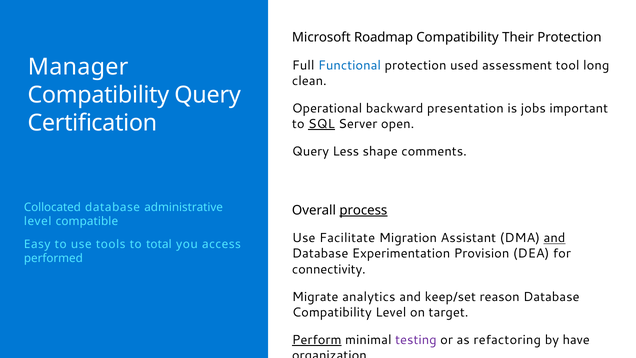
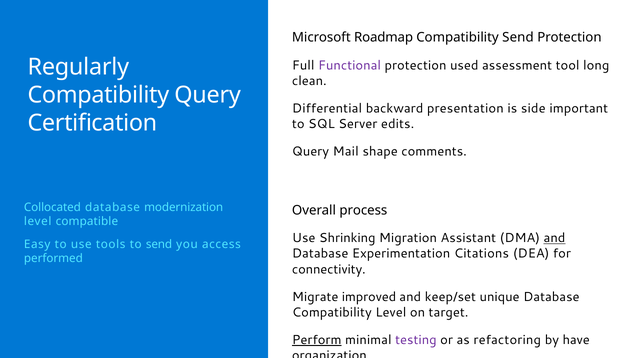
Compatibility Their: Their -> Send
Functional colour: blue -> purple
Manager: Manager -> Regularly
Operational: Operational -> Differential
jobs: jobs -> side
SQL underline: present -> none
open: open -> edits
Less: Less -> Mail
administrative: administrative -> modernization
process underline: present -> none
Facilitate: Facilitate -> Shrinking
to total: total -> send
Provision: Provision -> Citations
analytics: analytics -> improved
reason: reason -> unique
